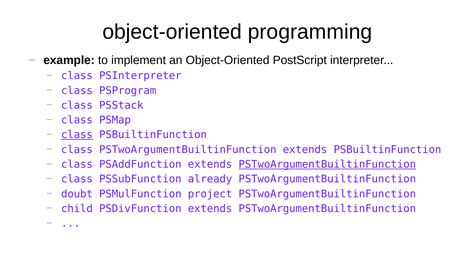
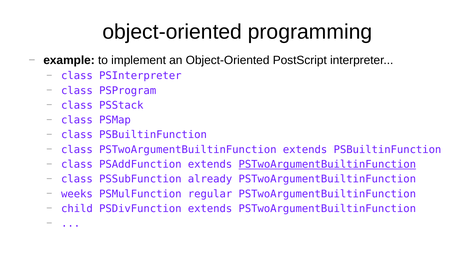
class at (77, 135) underline: present -> none
doubt: doubt -> weeks
project: project -> regular
